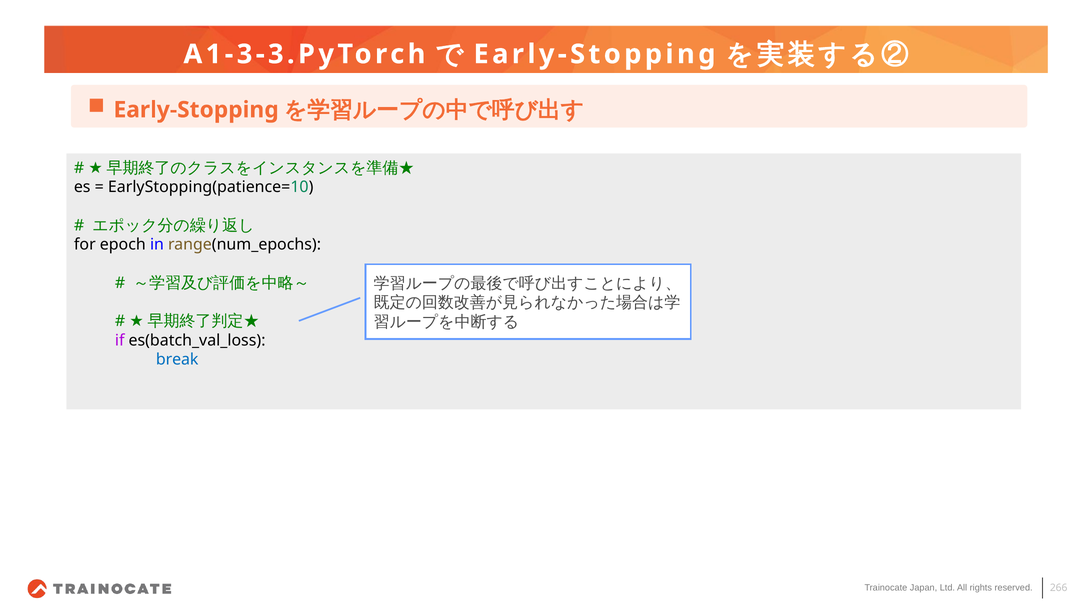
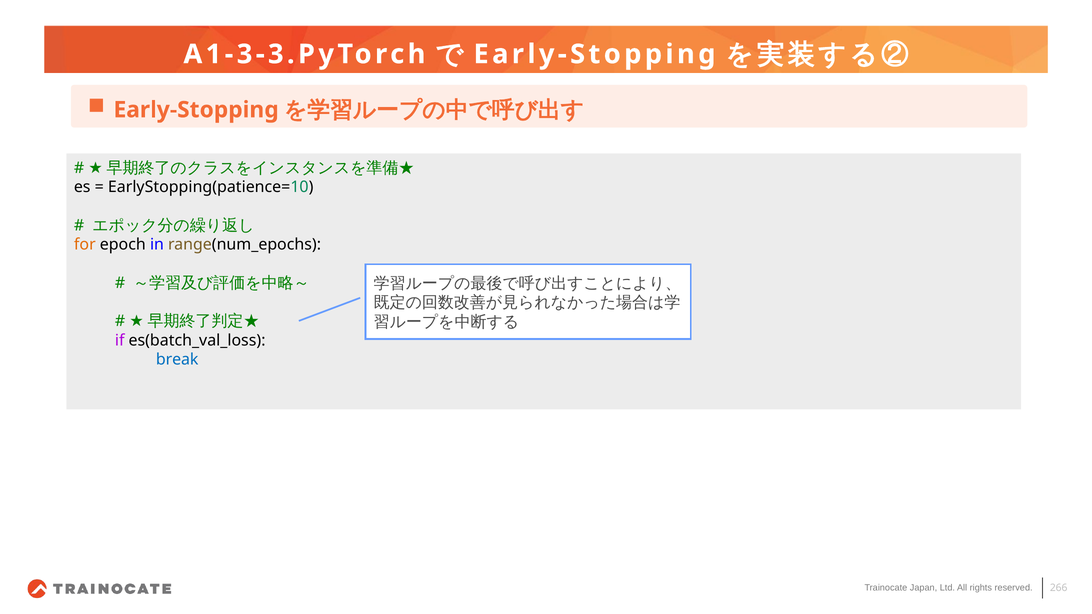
for colour: black -> orange
